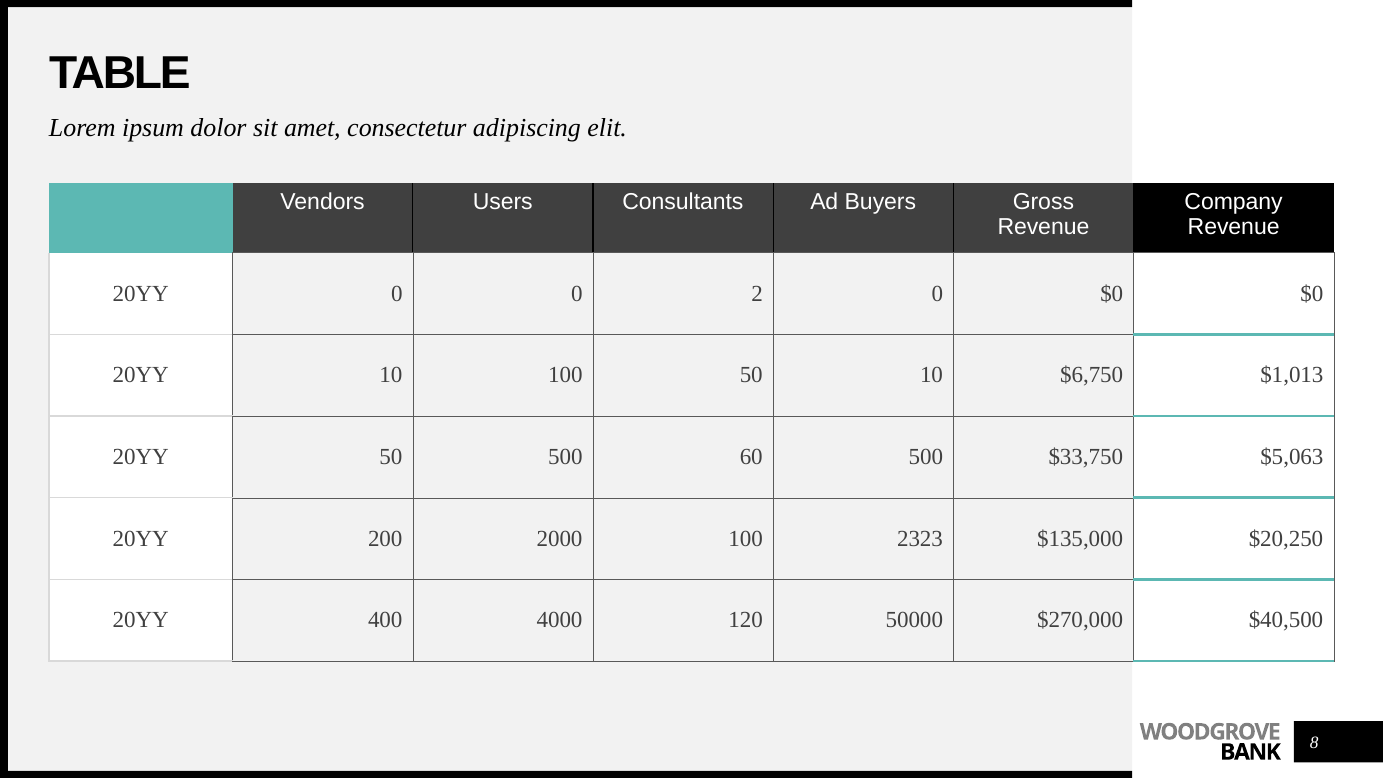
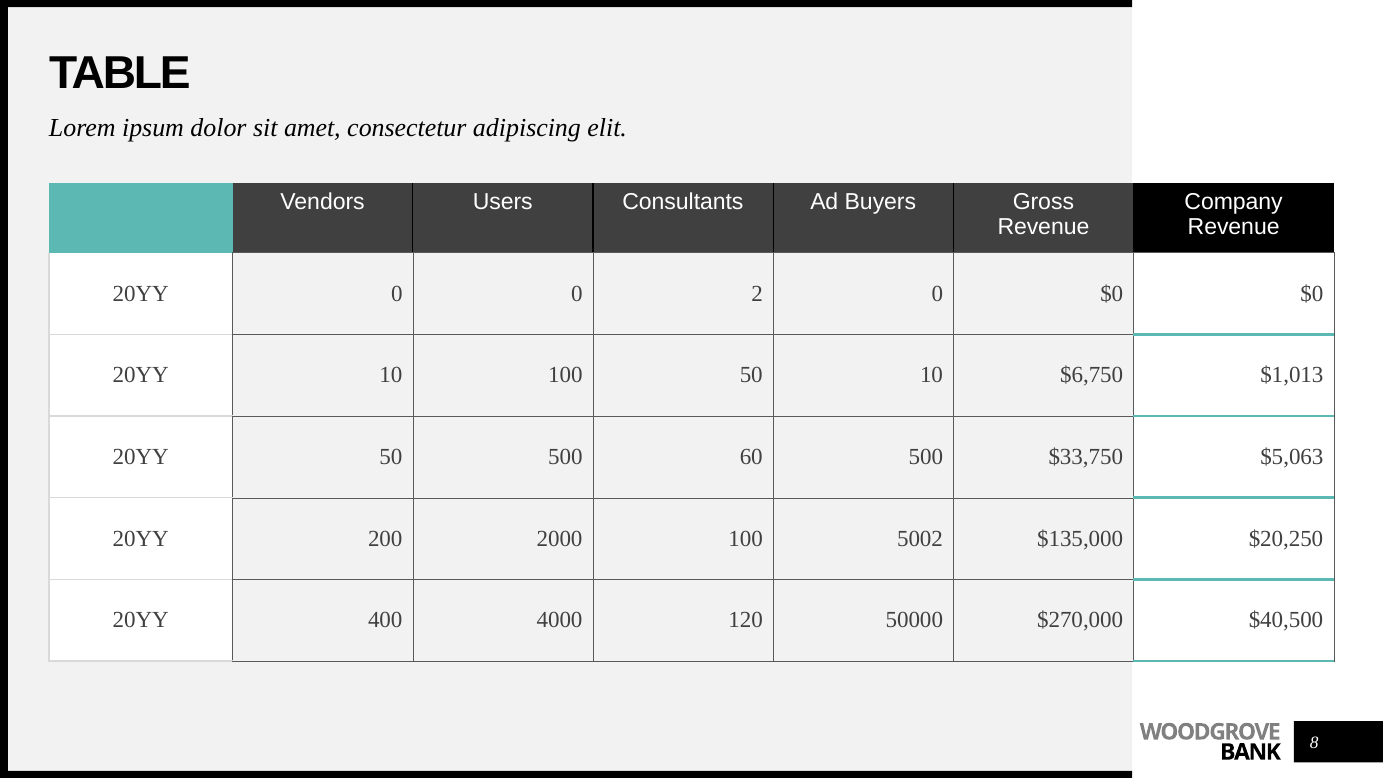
2323: 2323 -> 5002
